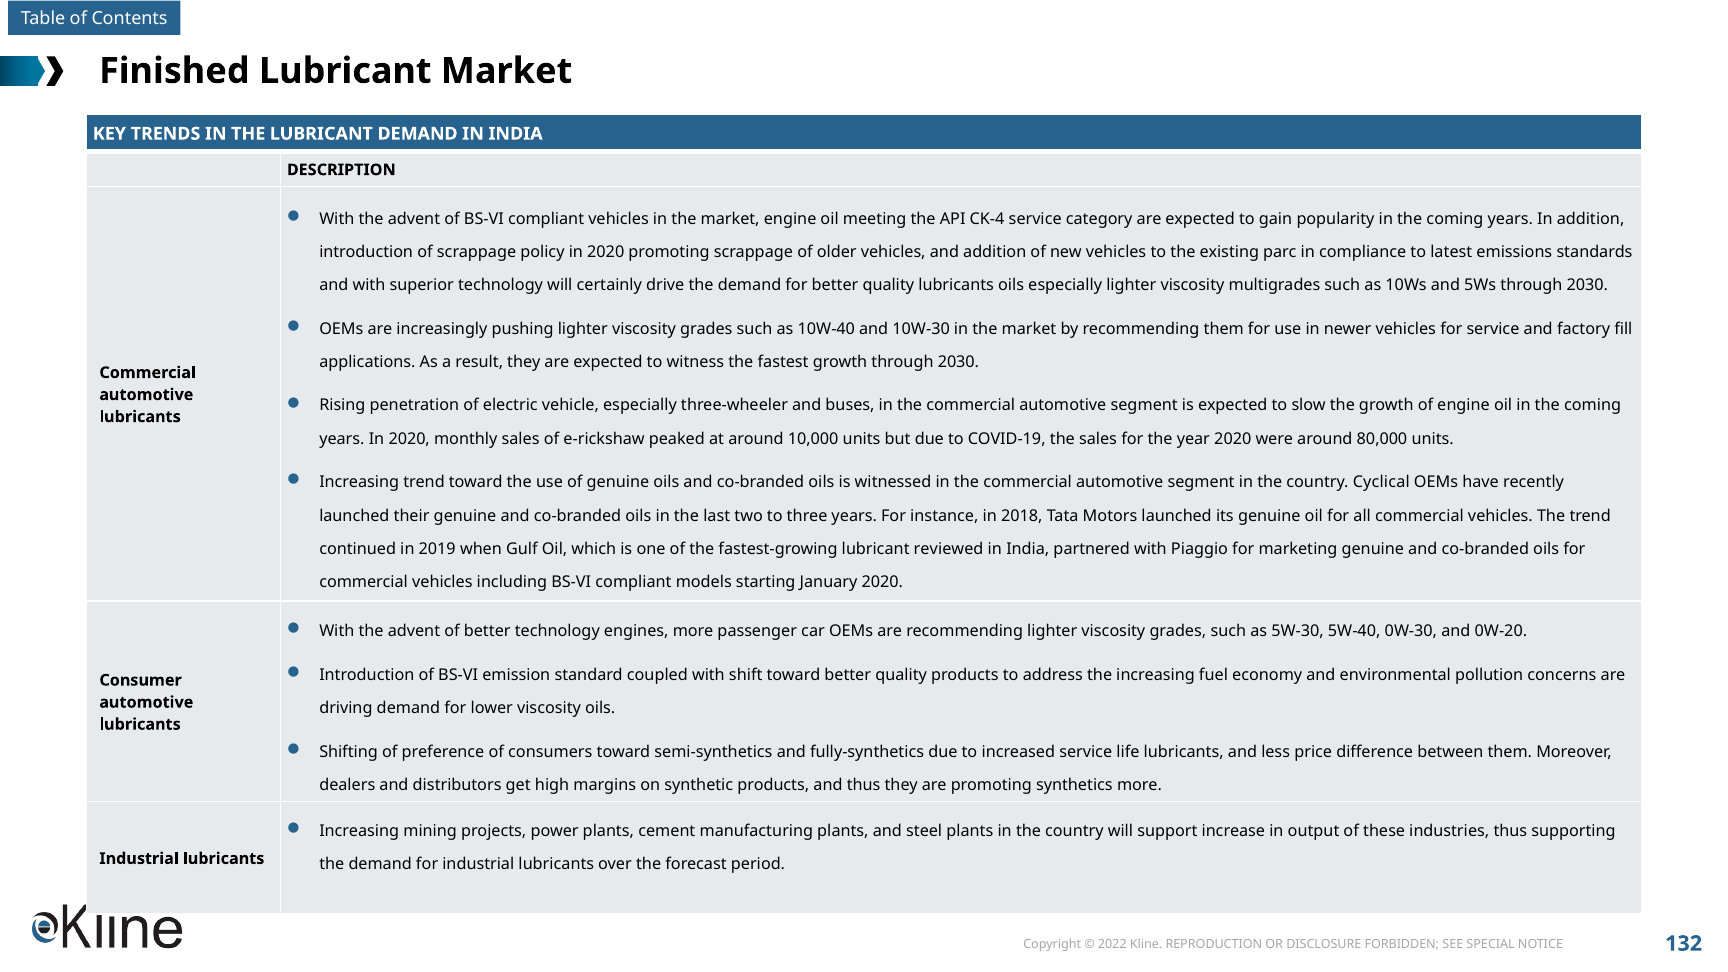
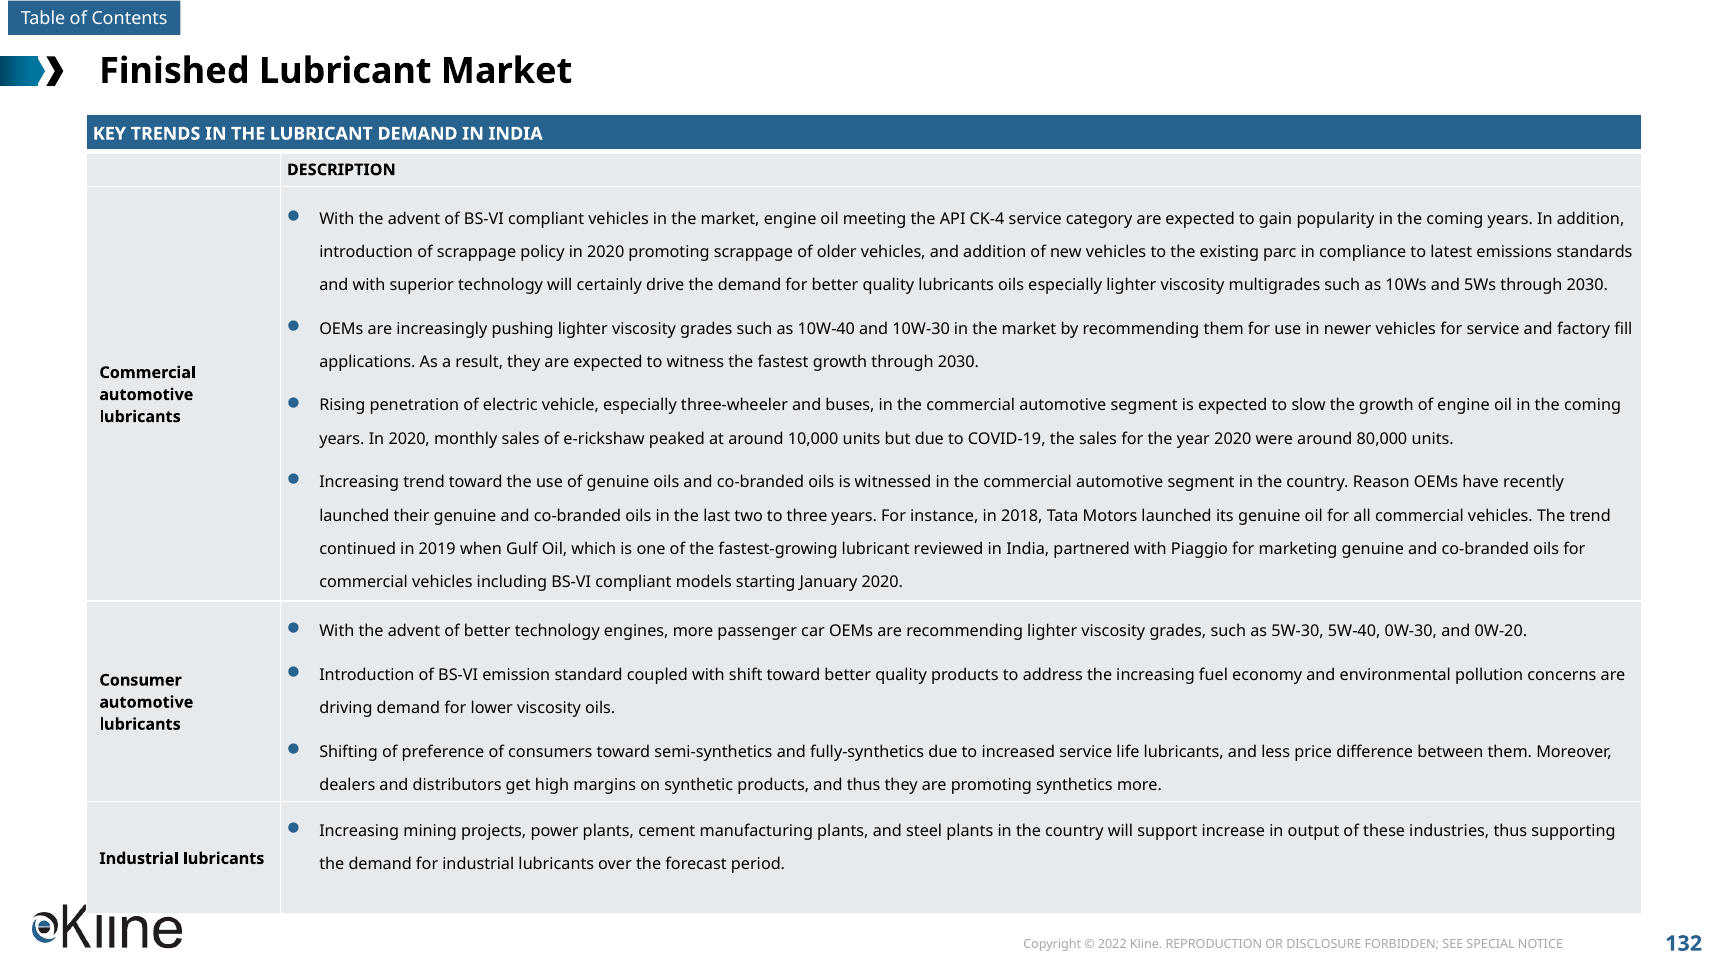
Cyclical: Cyclical -> Reason
